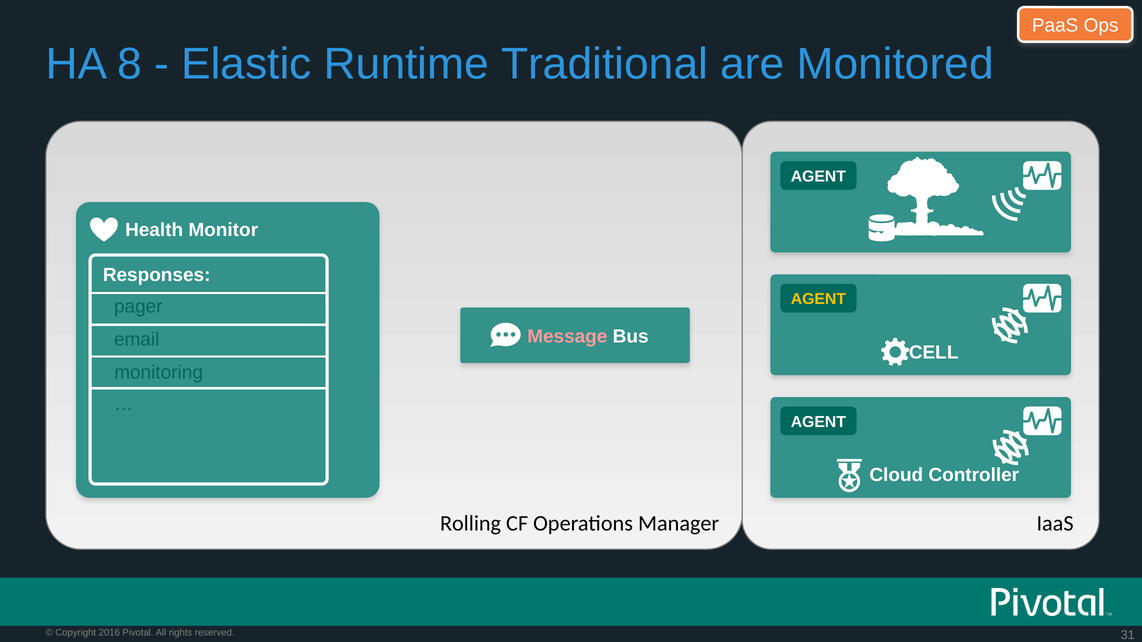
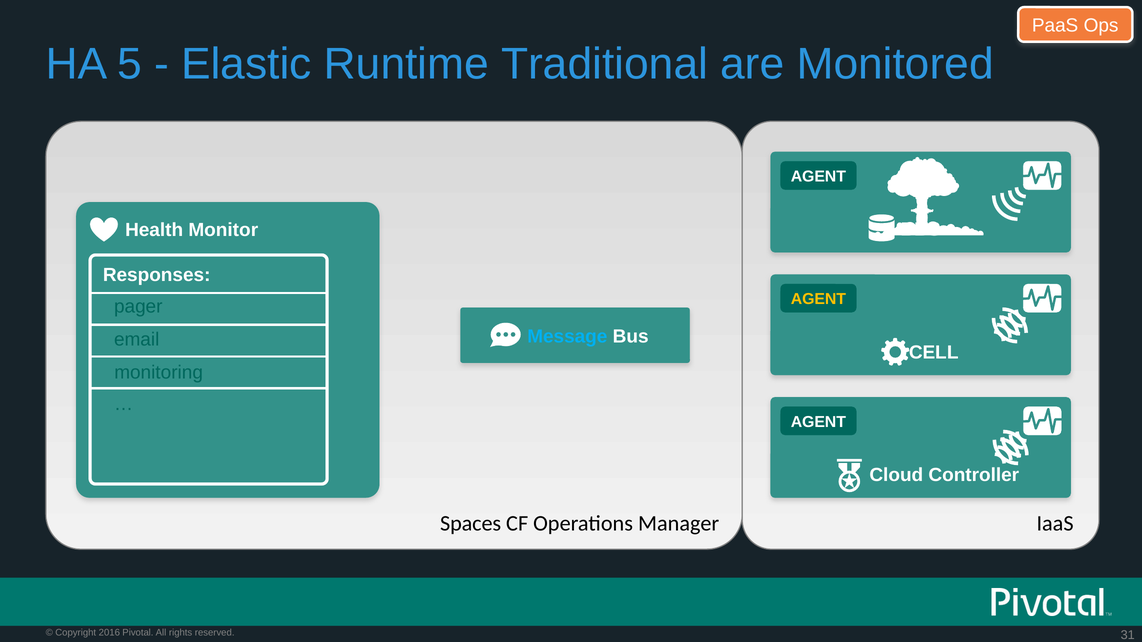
8: 8 -> 5
Message colour: pink -> light blue
Rolling: Rolling -> Spaces
